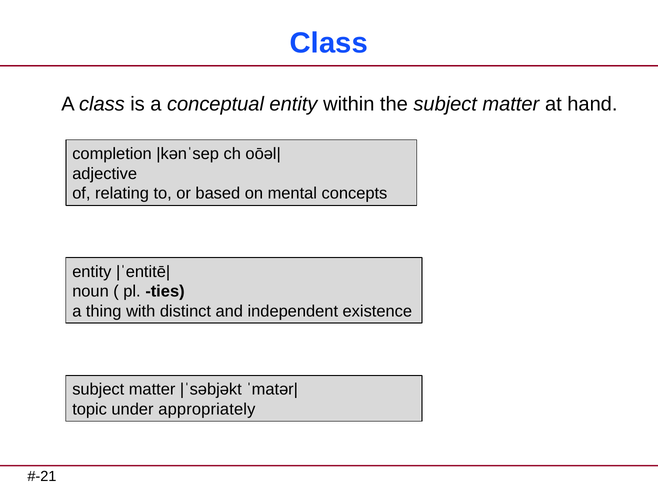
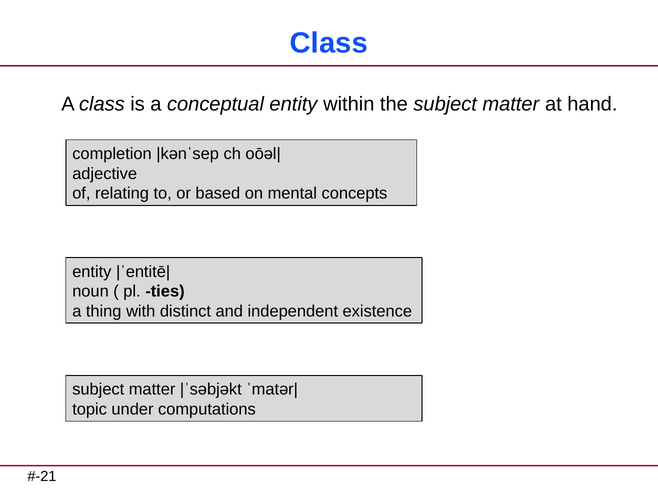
appropriately: appropriately -> computations
